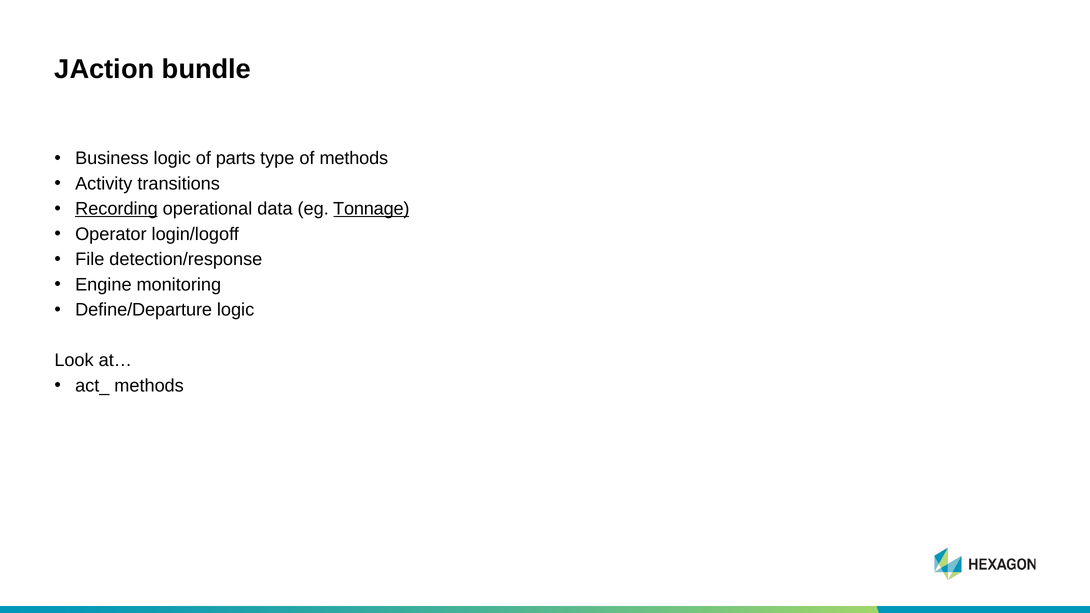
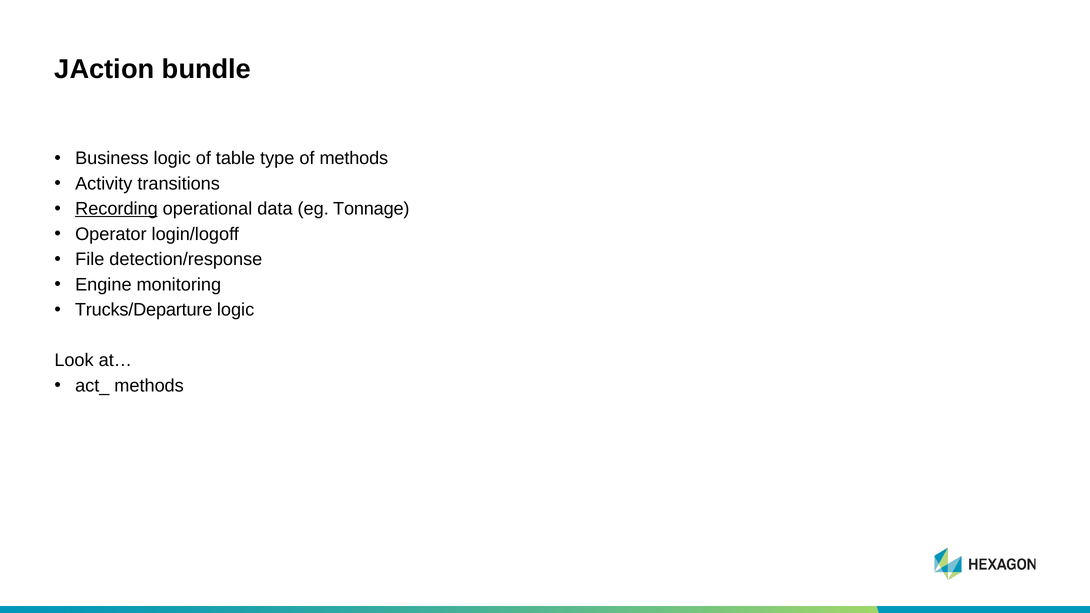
parts: parts -> table
Tonnage underline: present -> none
Define/Departure: Define/Departure -> Trucks/Departure
